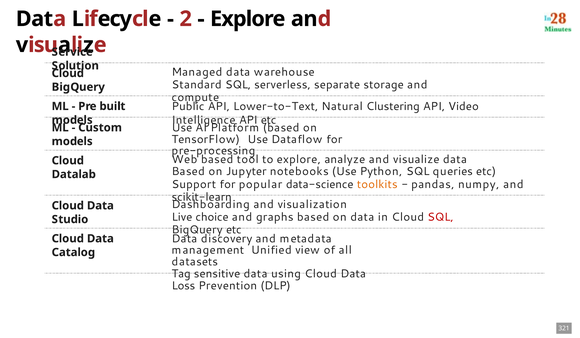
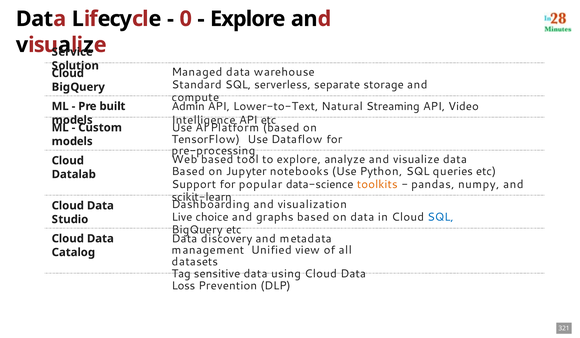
2: 2 -> 0
Public: Public -> Admin
Clustering: Clustering -> Streaming
SQL at (440, 217) colour: red -> blue
